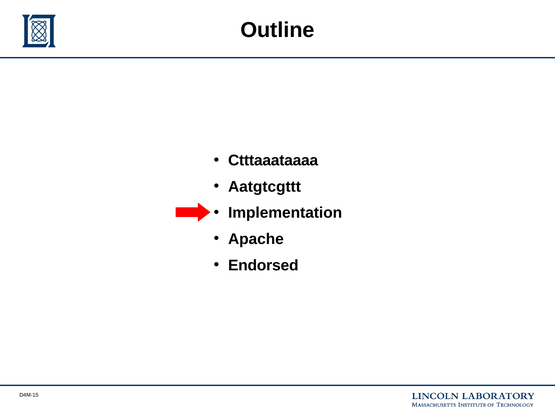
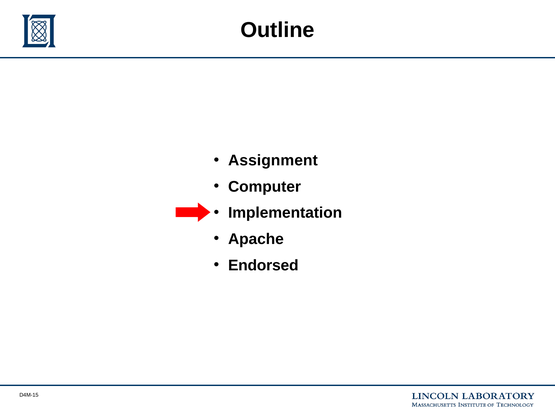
Ctttaaataaaa: Ctttaaataaaa -> Assignment
Aatgtcgttt: Aatgtcgttt -> Computer
